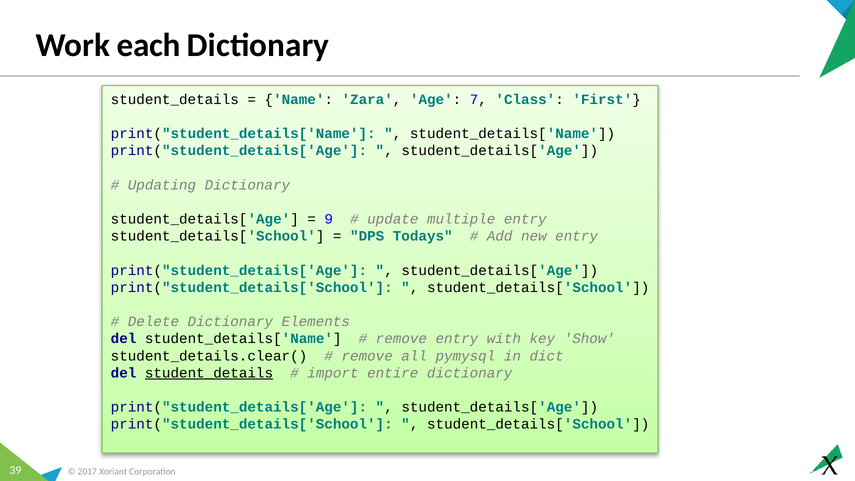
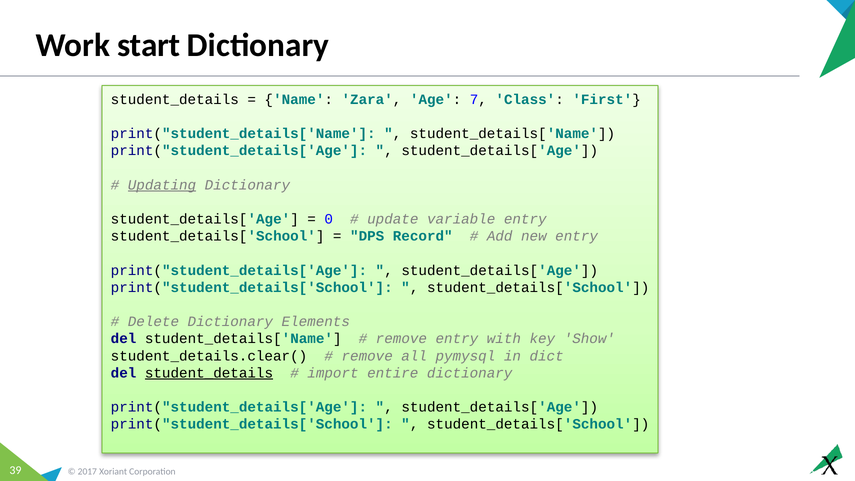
each: each -> start
Updating underline: none -> present
9: 9 -> 0
multiple: multiple -> variable
Todays: Todays -> Record
